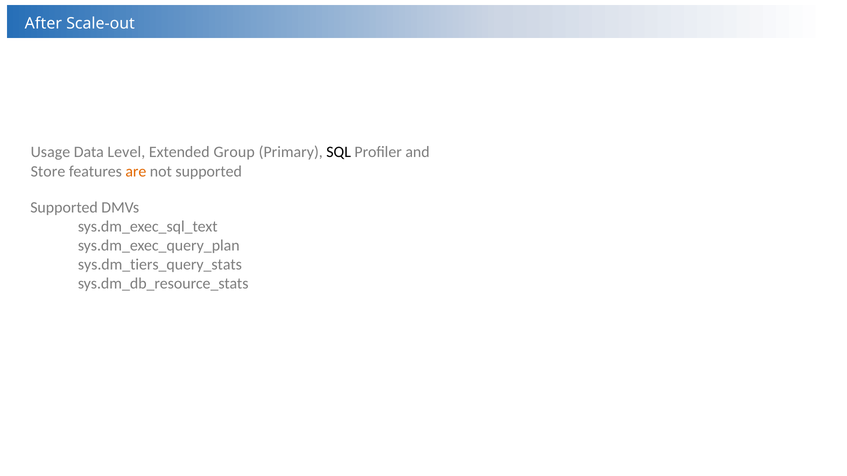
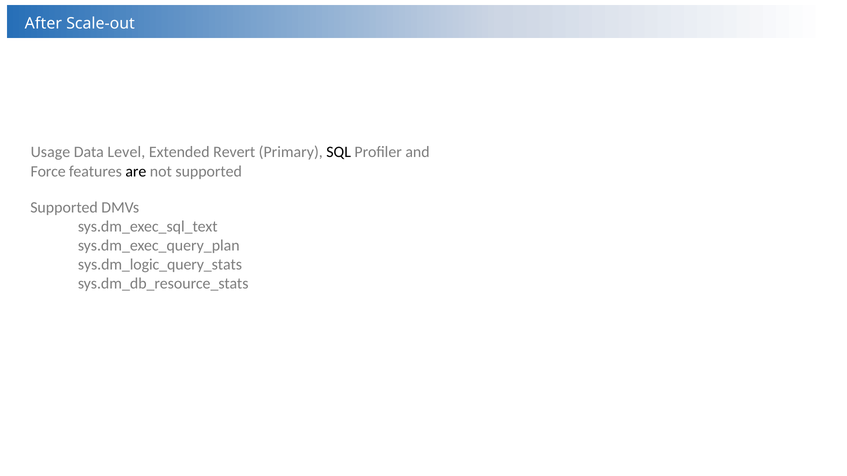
Group: Group -> Revert
Store: Store -> Force
are colour: orange -> black
sys.dm_tiers_query_stats: sys.dm_tiers_query_stats -> sys.dm_logic_query_stats
